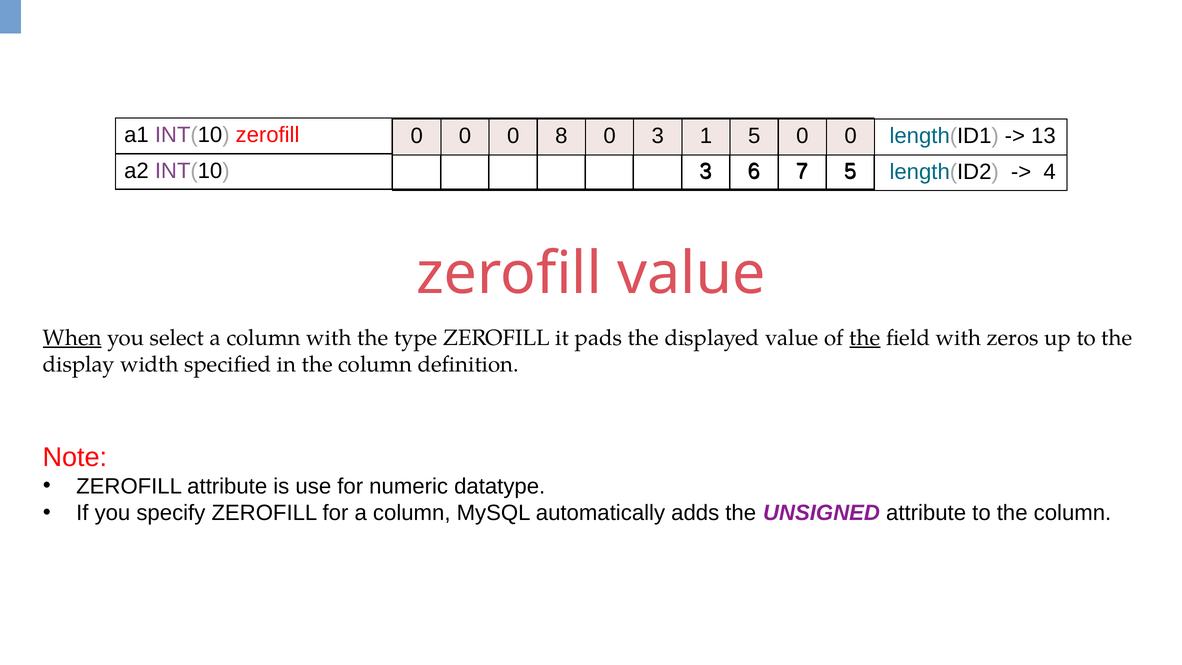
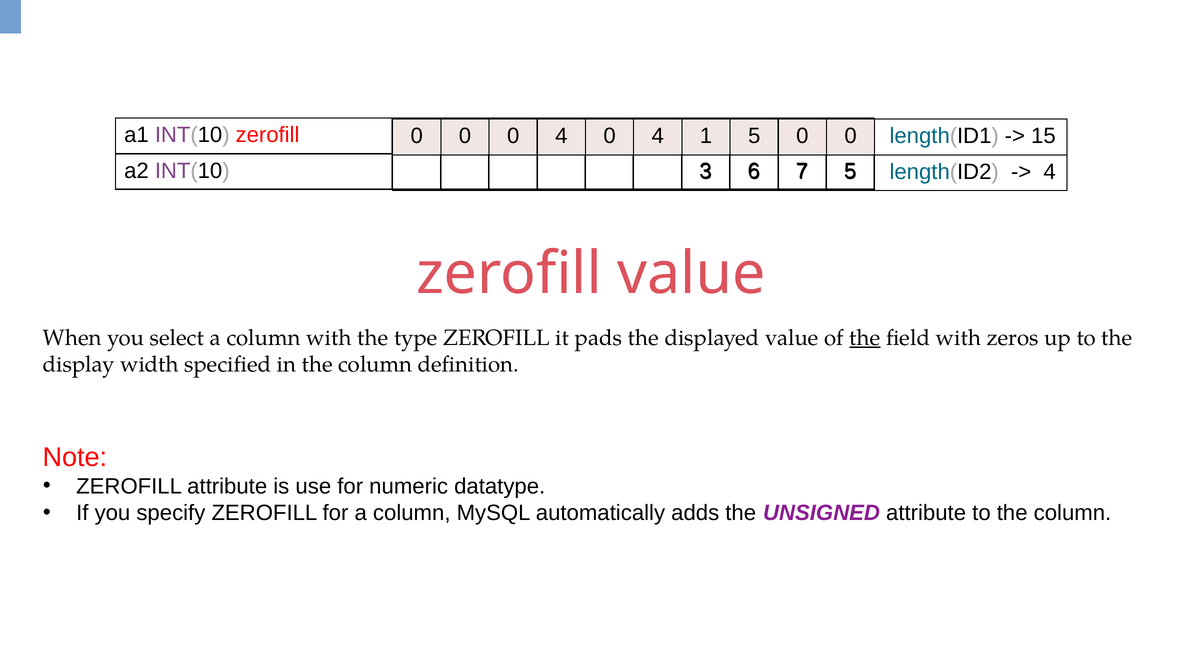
0 0 8: 8 -> 4
3 at (658, 136): 3 -> 4
13: 13 -> 15
When underline: present -> none
